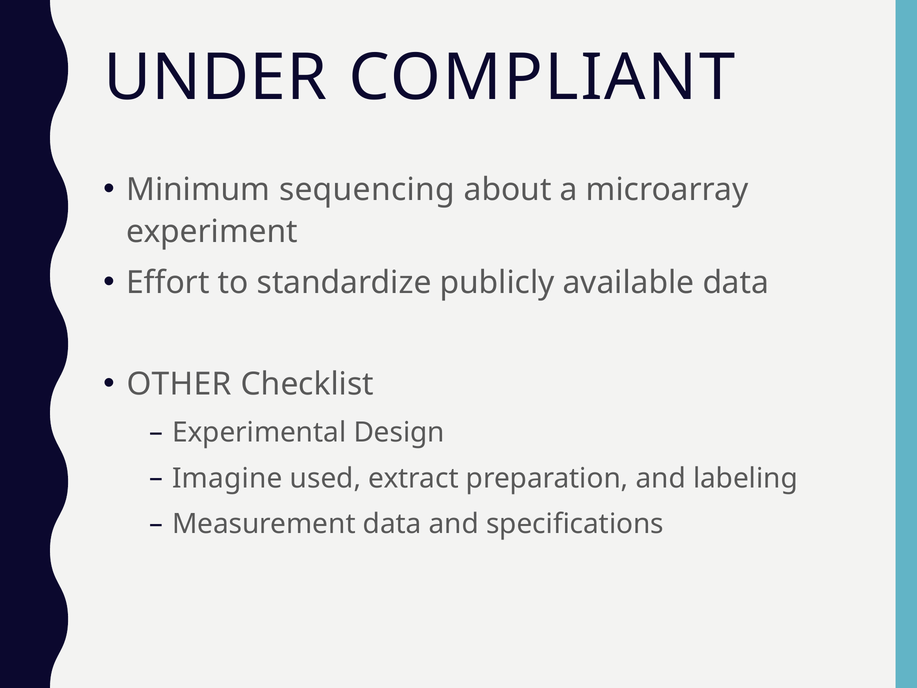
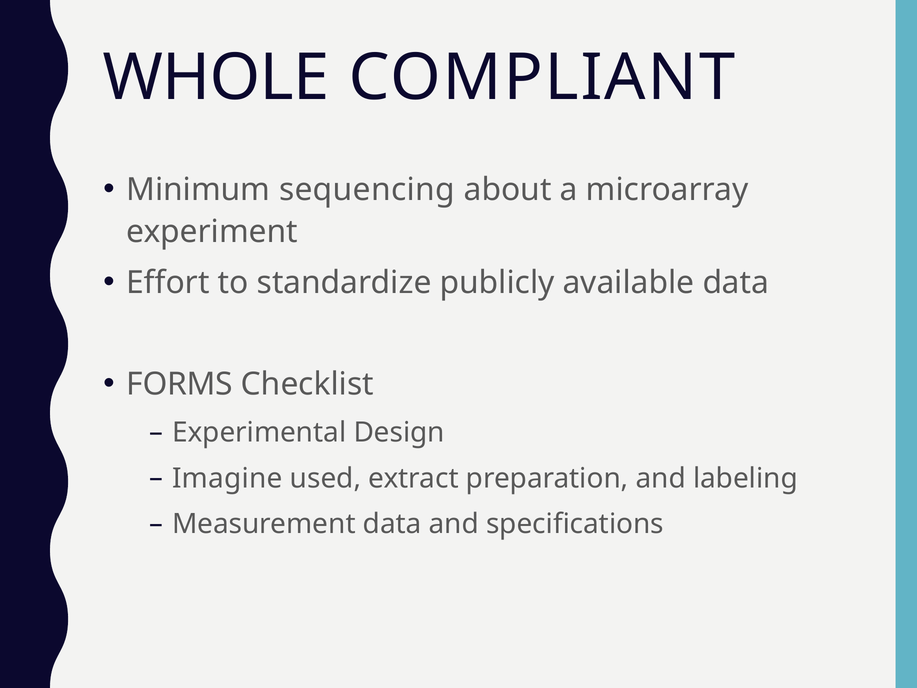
UNDER: UNDER -> WHOLE
OTHER: OTHER -> FORMS
